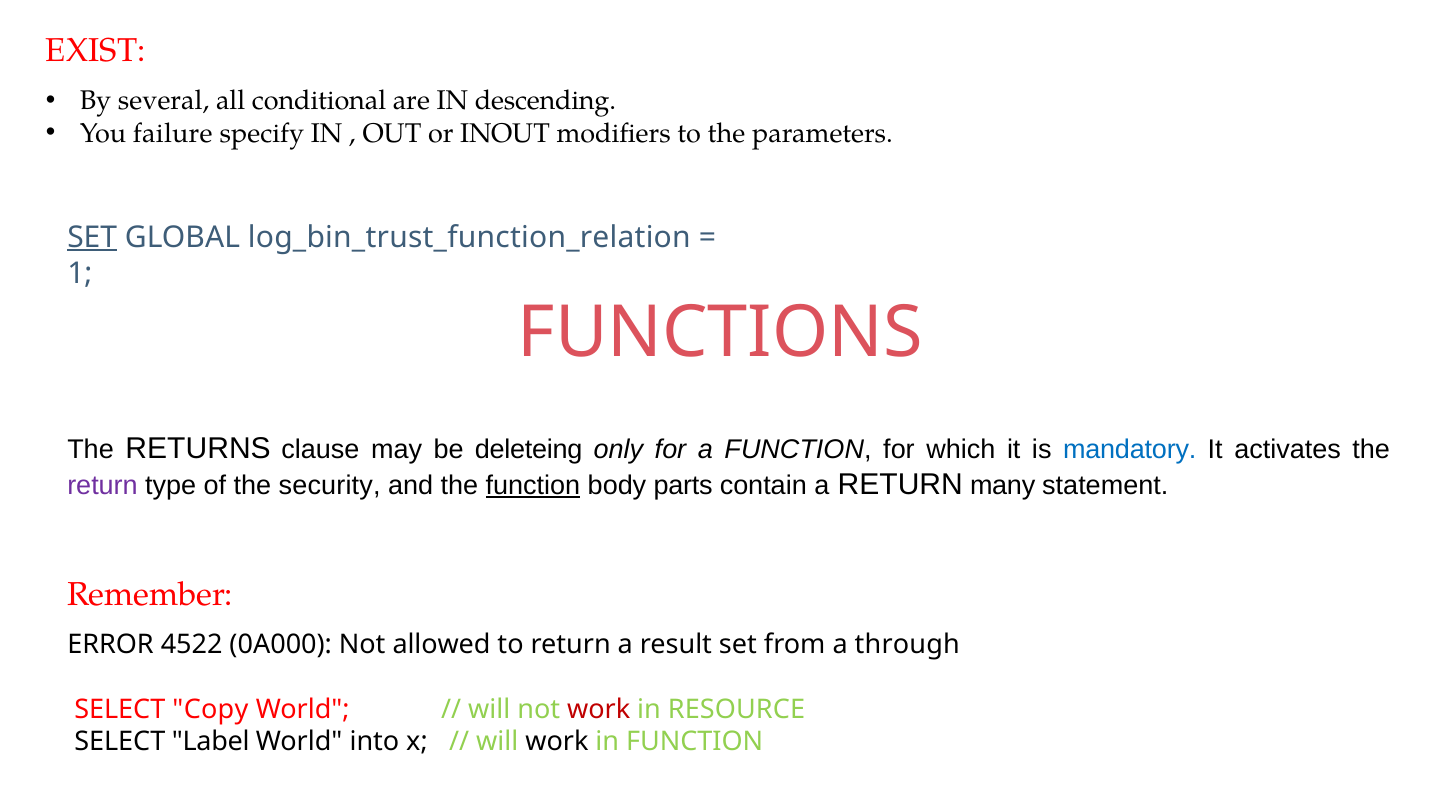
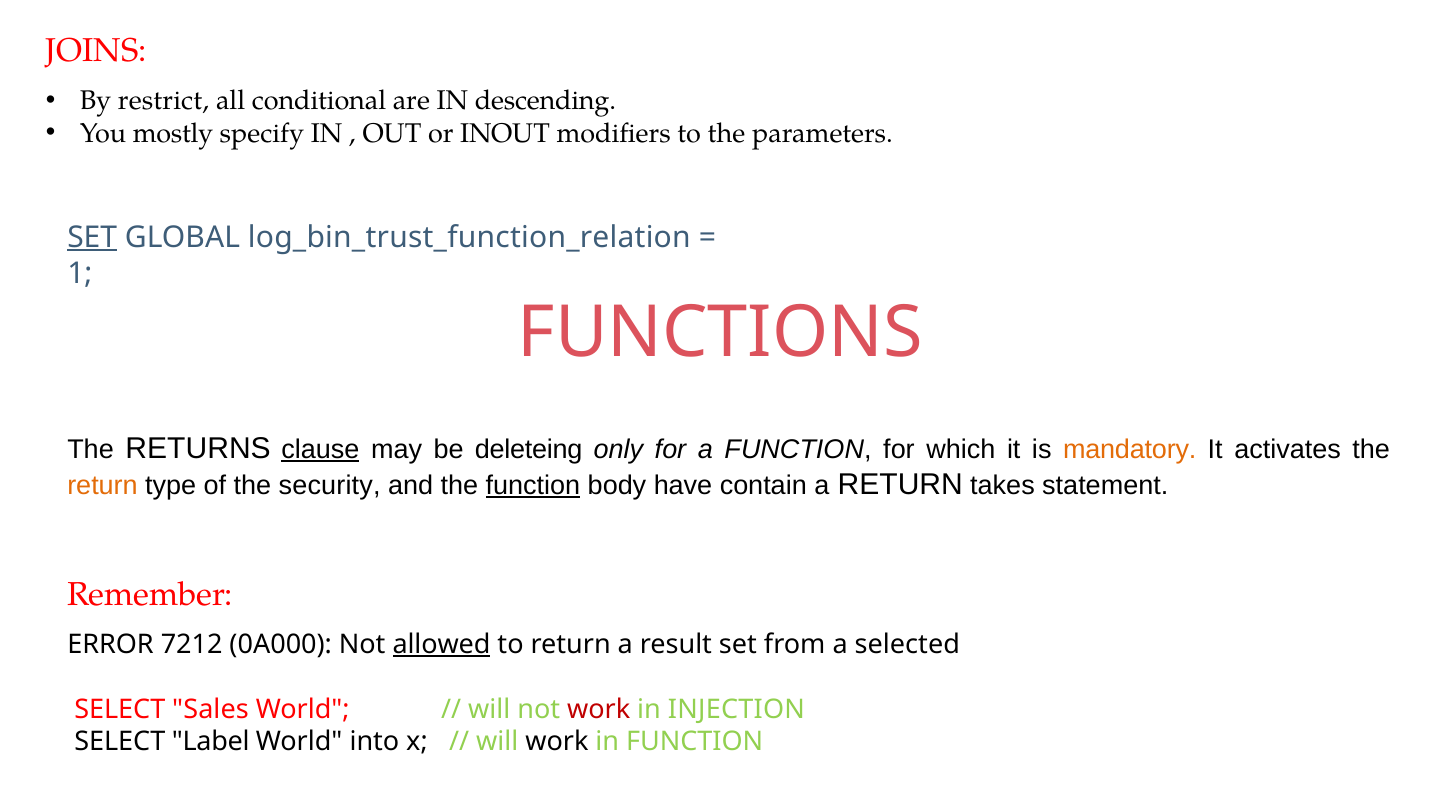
EXIST: EXIST -> JOINS
several: several -> restrict
failure: failure -> mostly
clause underline: none -> present
mandatory colour: blue -> orange
return at (102, 486) colour: purple -> orange
parts: parts -> have
many: many -> takes
4522: 4522 -> 7212
allowed underline: none -> present
through: through -> selected
Copy: Copy -> Sales
RESOURCE: RESOURCE -> INJECTION
